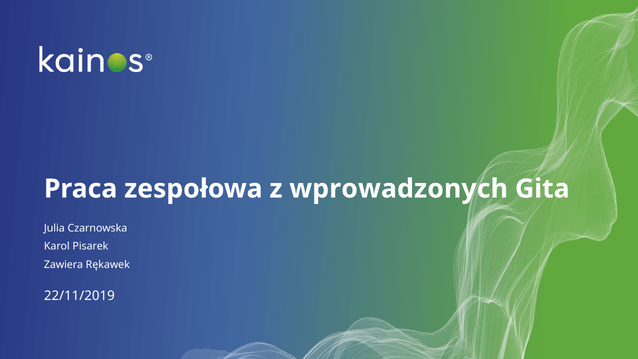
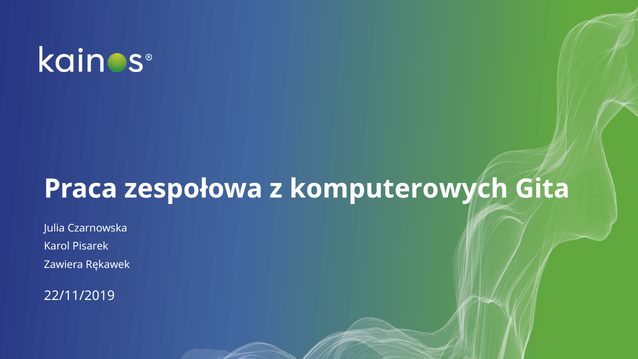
wprowadzonych: wprowadzonych -> komputerowych
